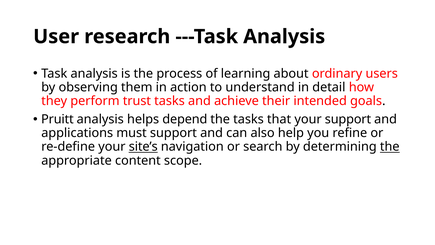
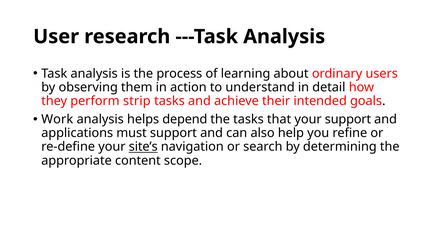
trust: trust -> strip
Pruitt: Pruitt -> Work
the at (390, 147) underline: present -> none
